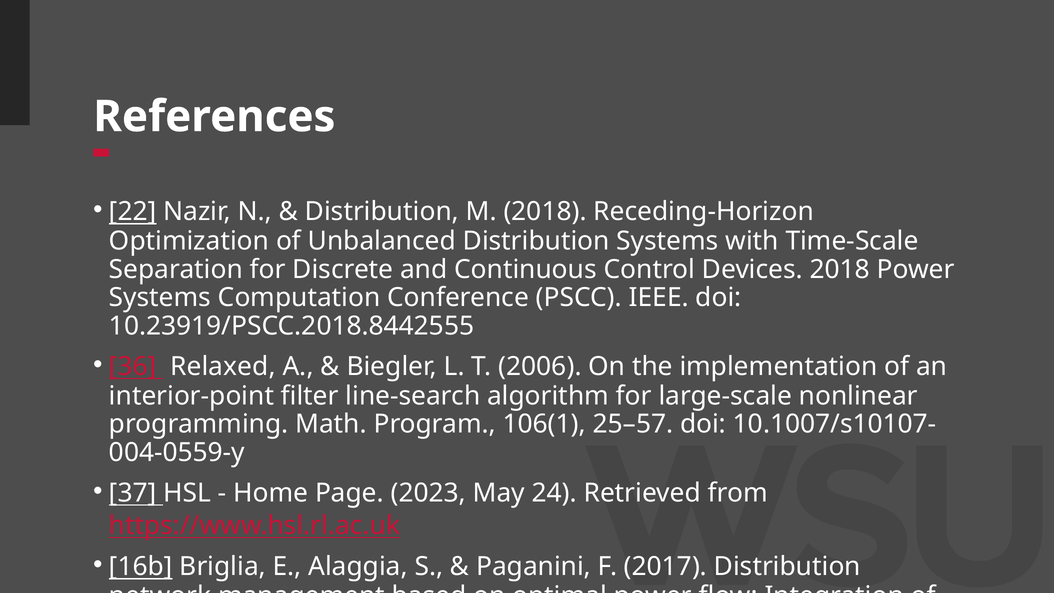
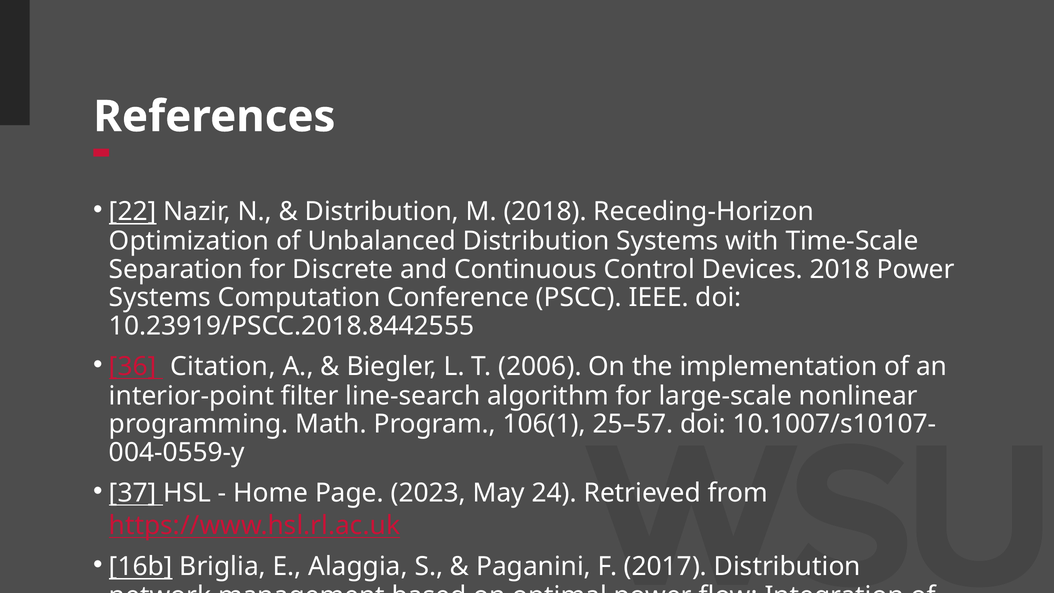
Relaxed: Relaxed -> Citation
